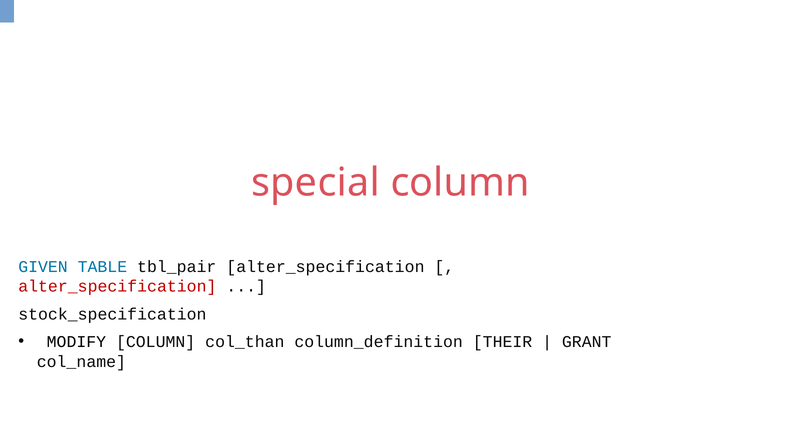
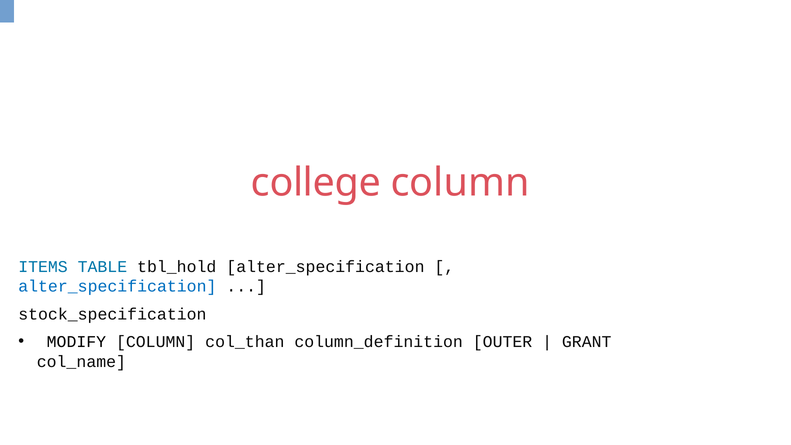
special: special -> college
GIVEN: GIVEN -> ITEMS
tbl_pair: tbl_pair -> tbl_hold
alter_specification at (117, 287) colour: red -> blue
THEIR: THEIR -> OUTER
